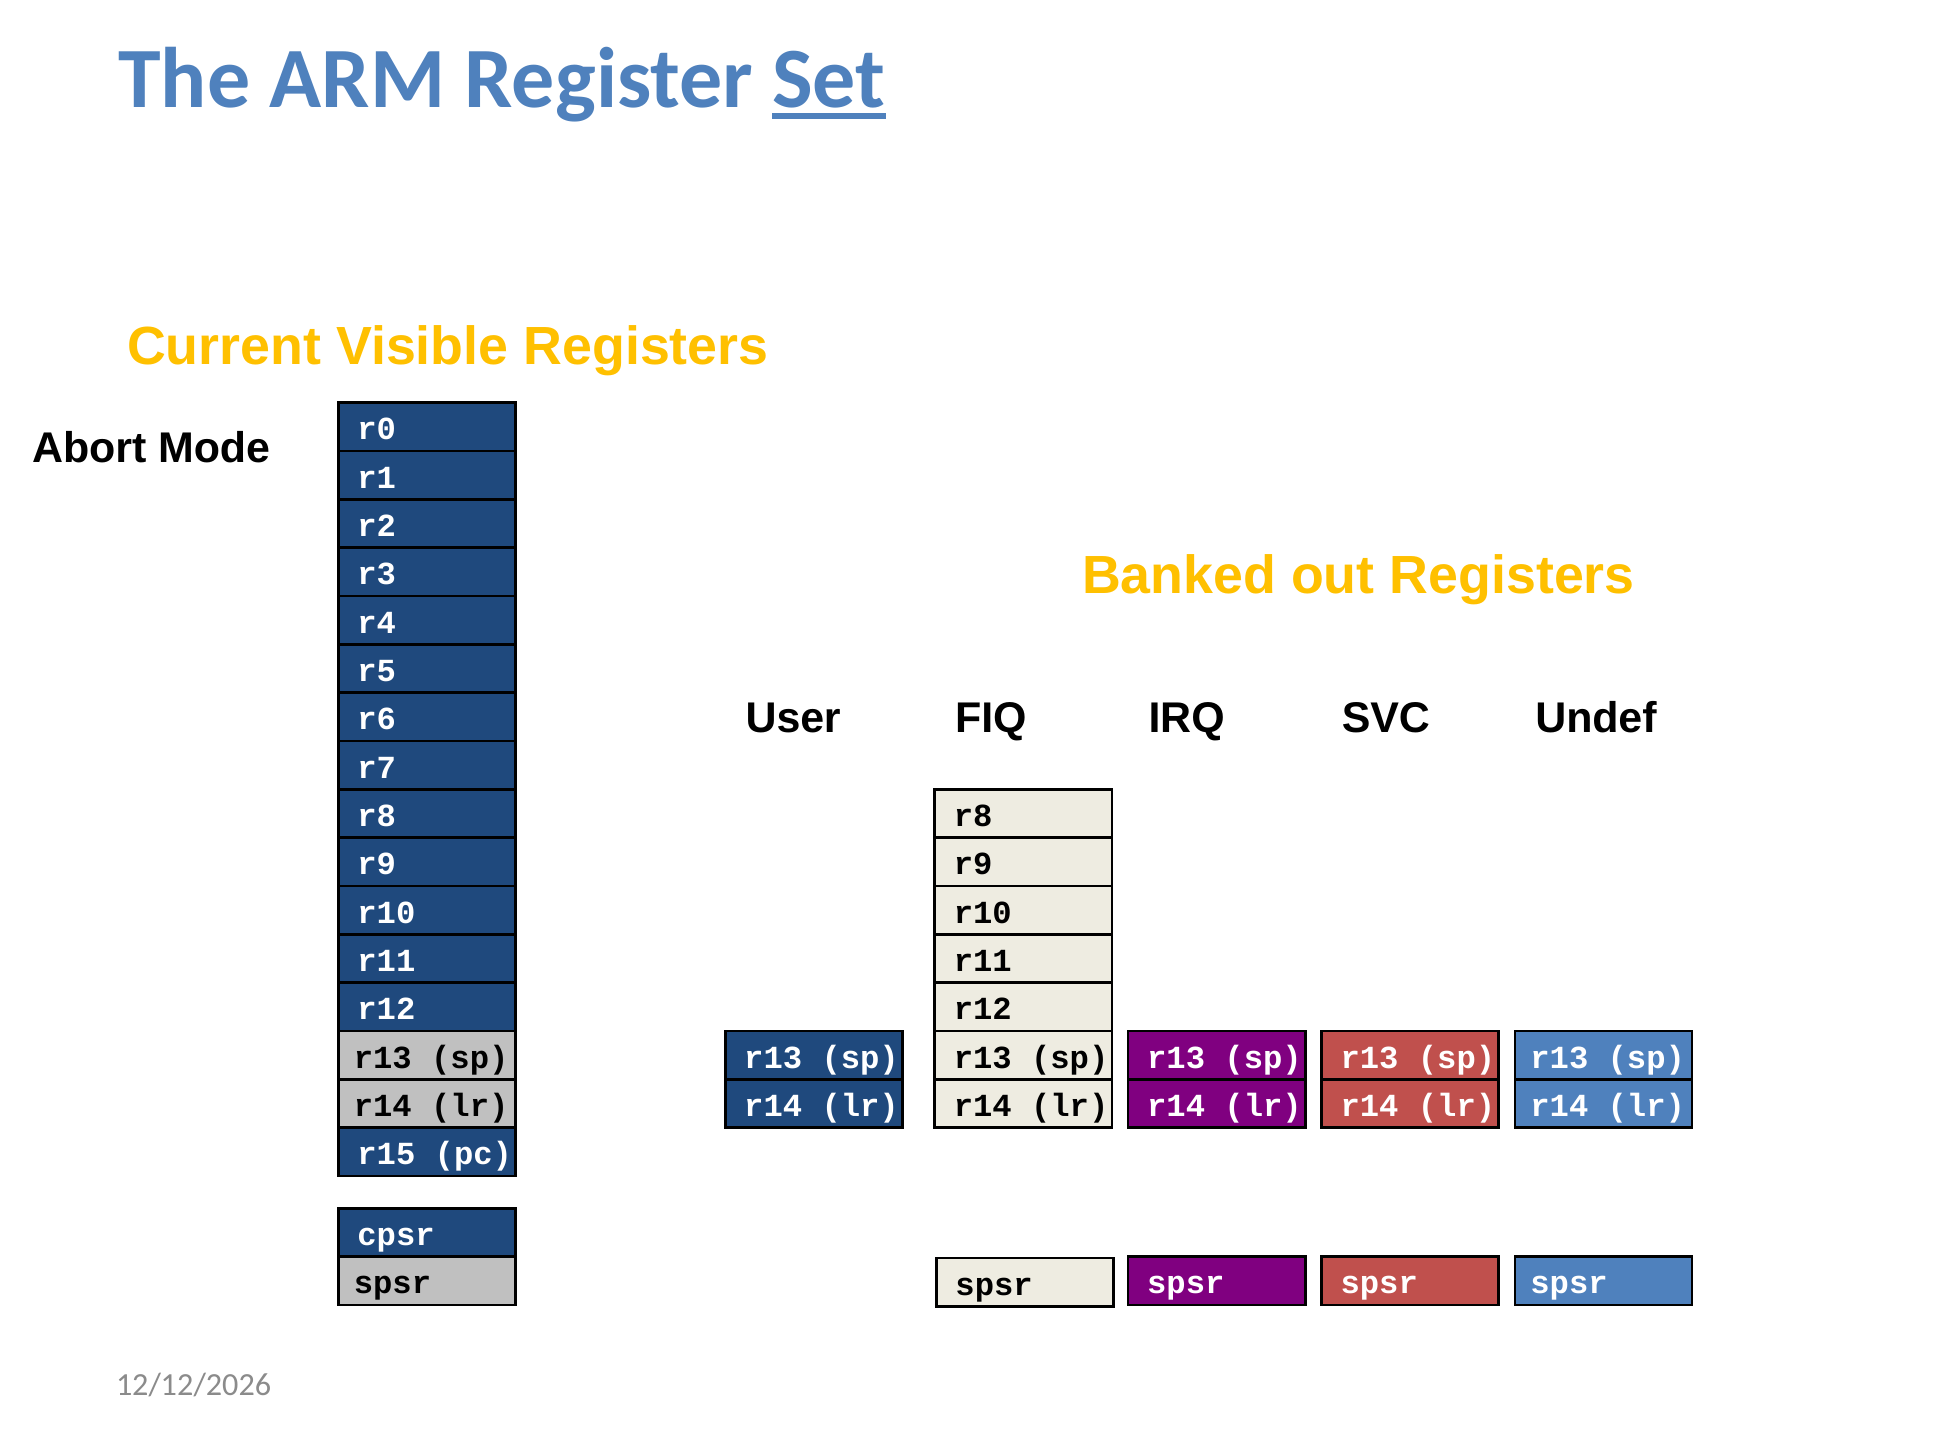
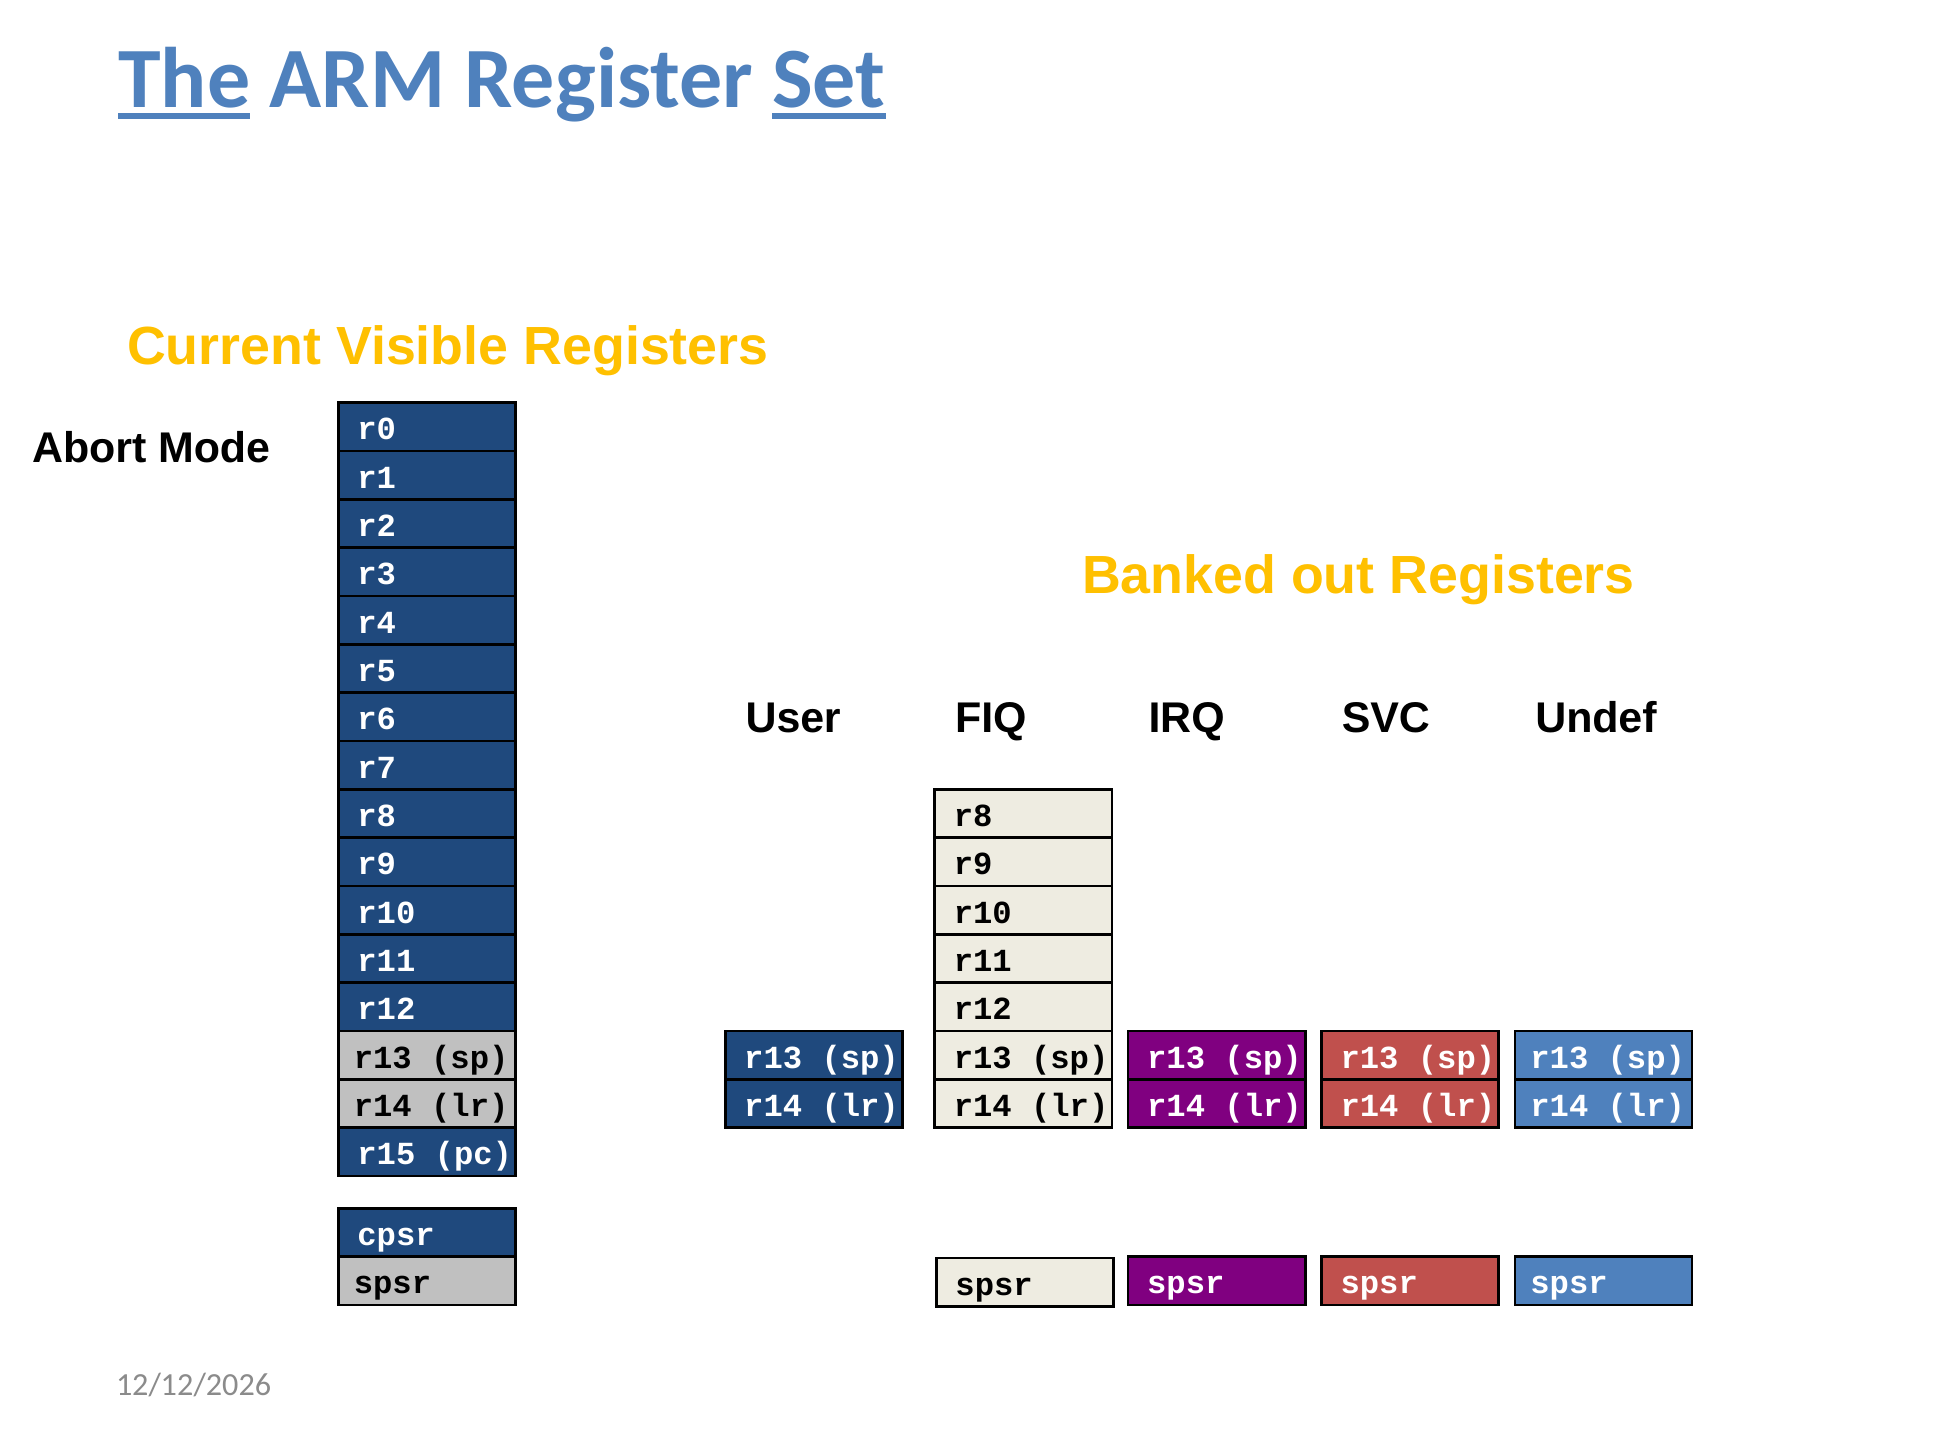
The underline: none -> present
